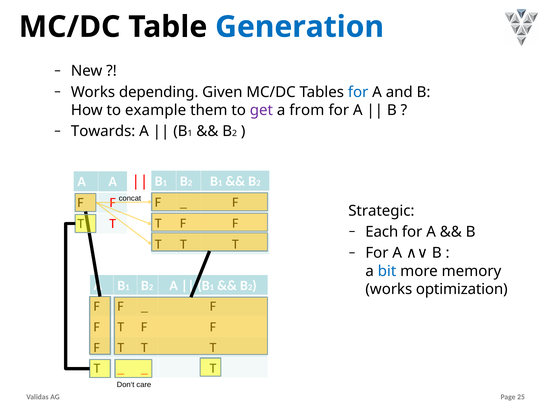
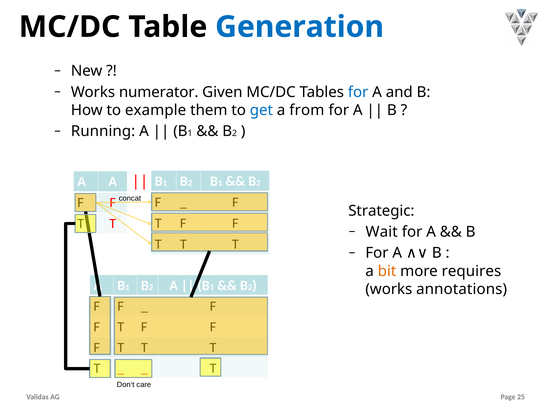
depending: depending -> numerator
get colour: purple -> blue
Towards: Towards -> Running
Each: Each -> Wait
bit colour: blue -> orange
memory: memory -> requires
optimization: optimization -> annotations
